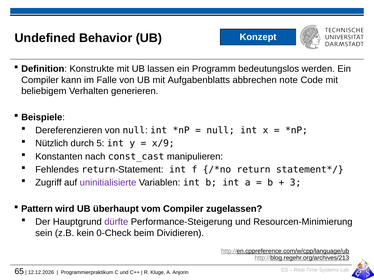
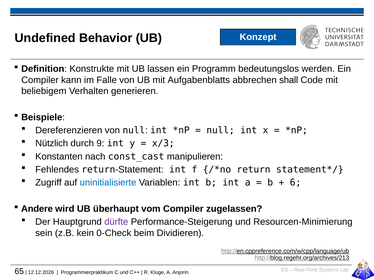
note: note -> shall
5: 5 -> 9
x/9: x/9 -> x/3
uninitialisierte colour: purple -> blue
3: 3 -> 6
Pattern: Pattern -> Andere
